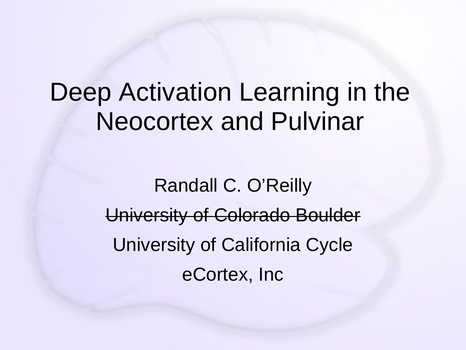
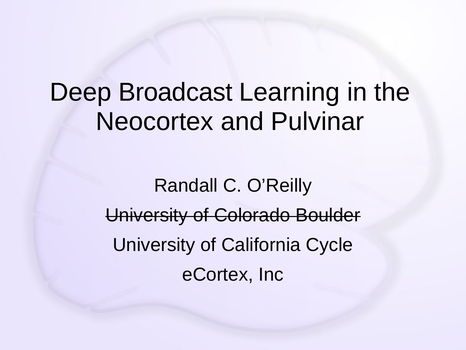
Activation: Activation -> Broadcast
